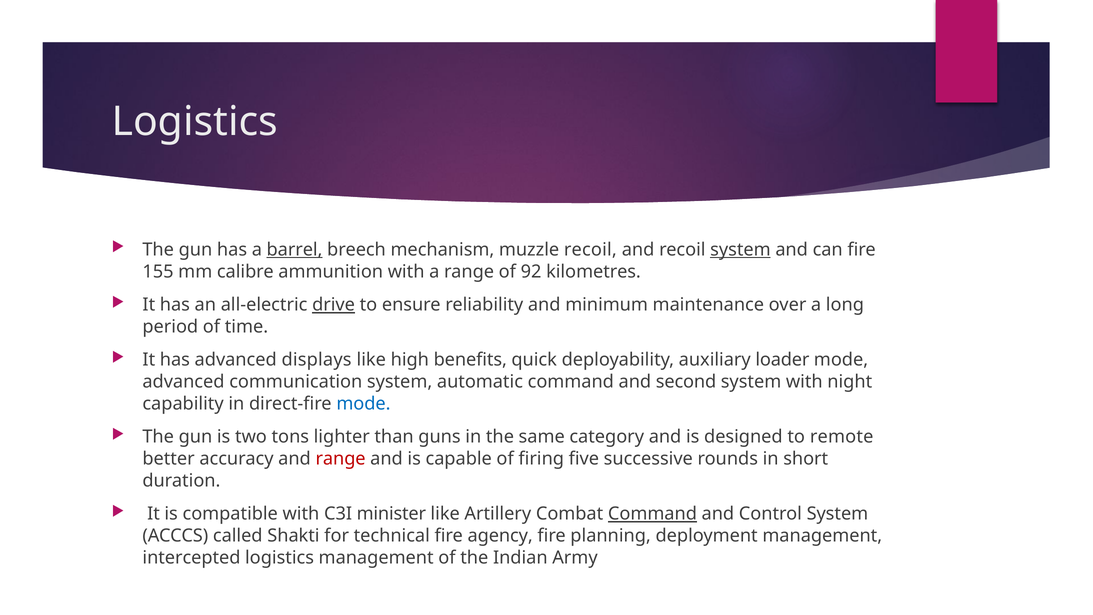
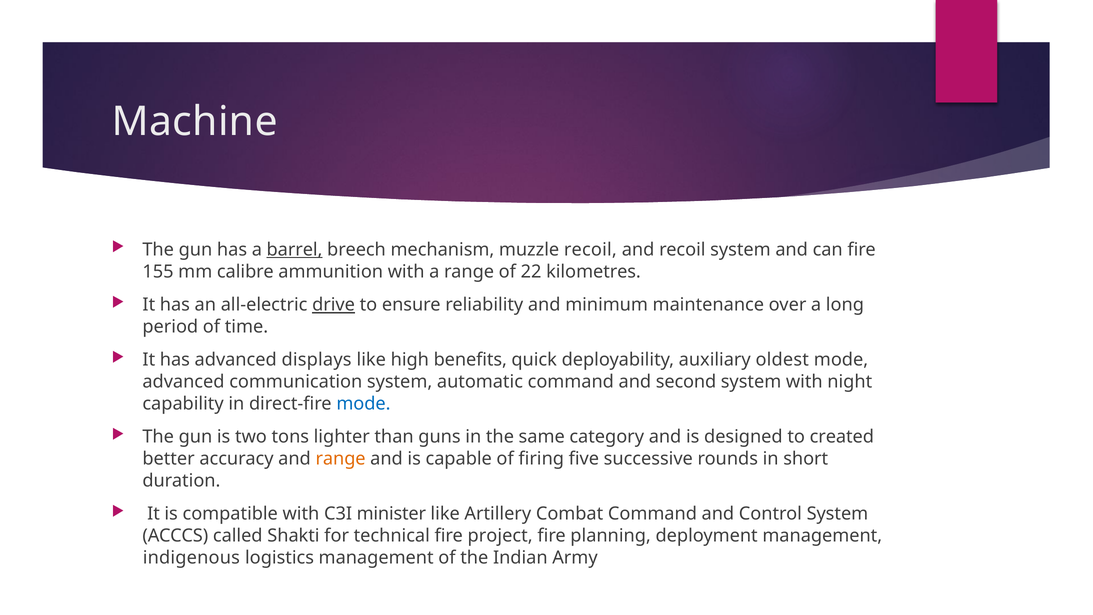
Logistics at (195, 122): Logistics -> Machine
system at (740, 250) underline: present -> none
92: 92 -> 22
loader: loader -> oldest
remote: remote -> created
range at (341, 459) colour: red -> orange
Command at (652, 514) underline: present -> none
agency: agency -> project
intercepted: intercepted -> indigenous
